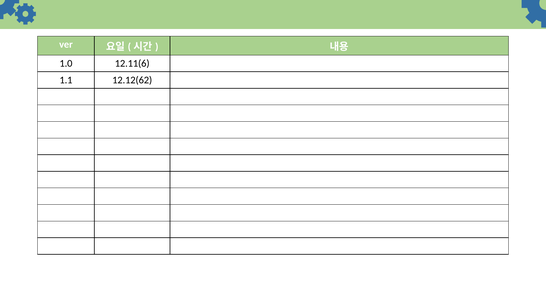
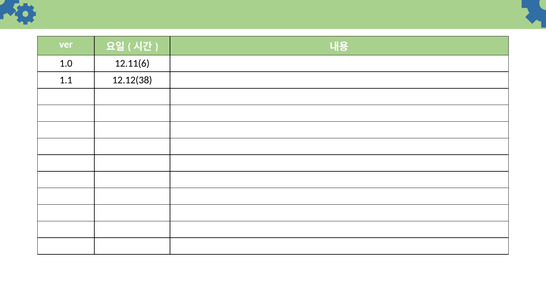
12.12(62: 12.12(62 -> 12.12(38
